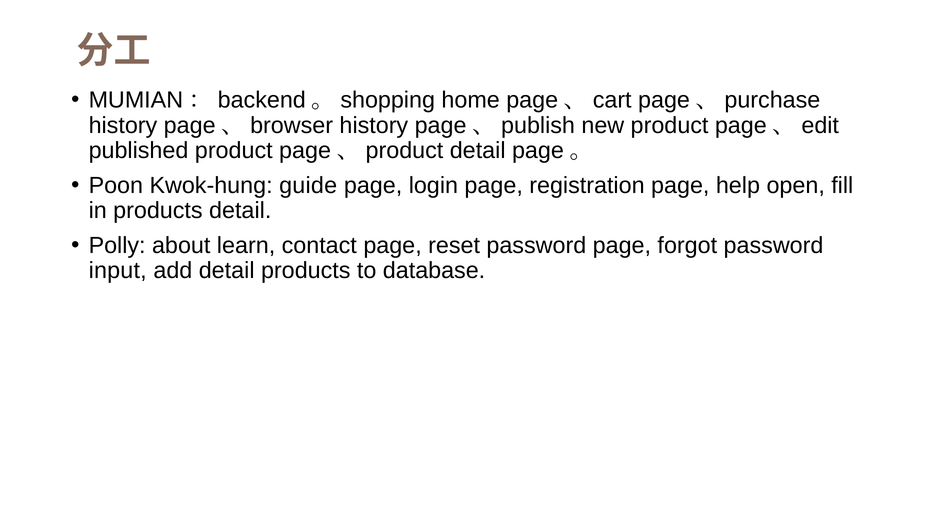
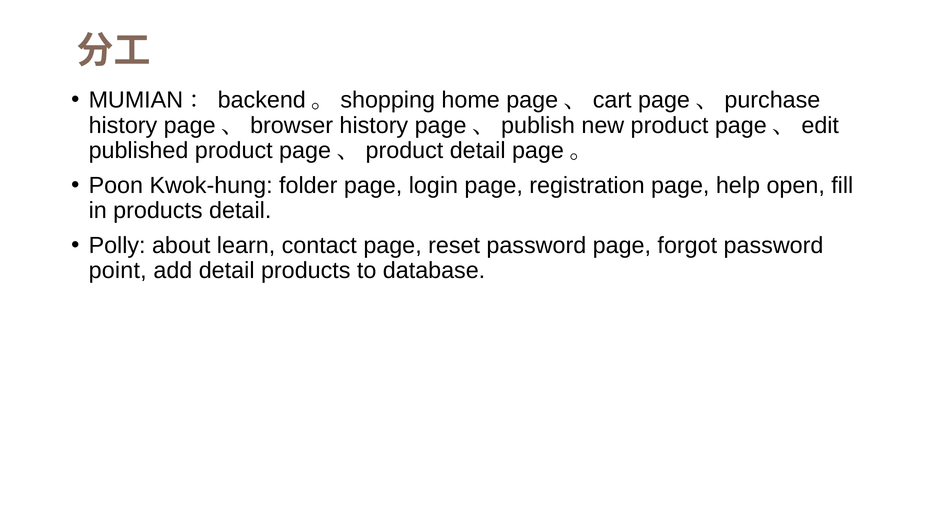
guide: guide -> folder
input: input -> point
